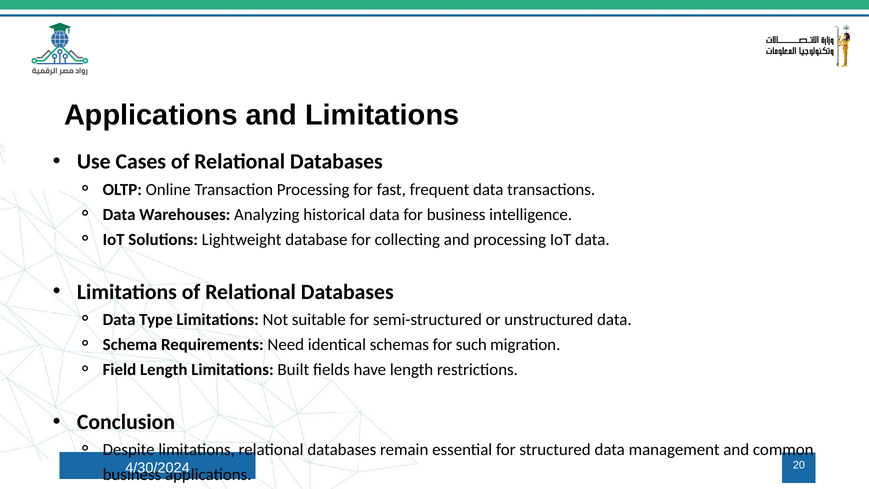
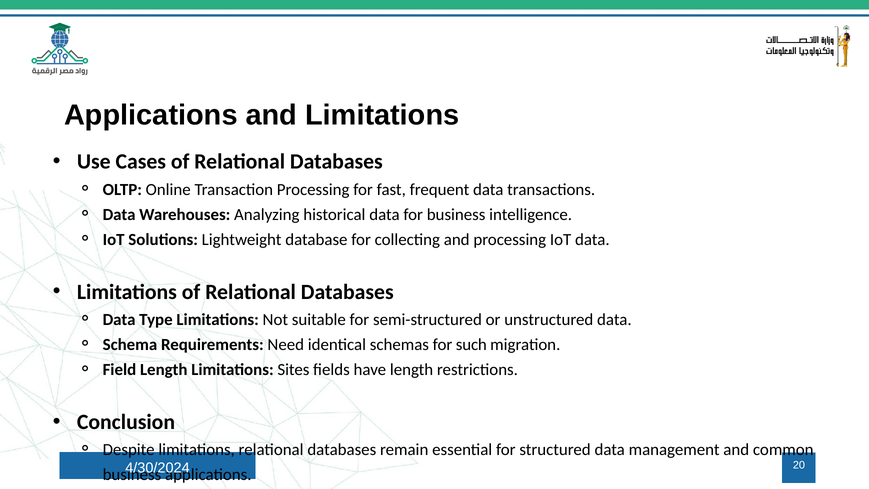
Built: Built -> Sites
